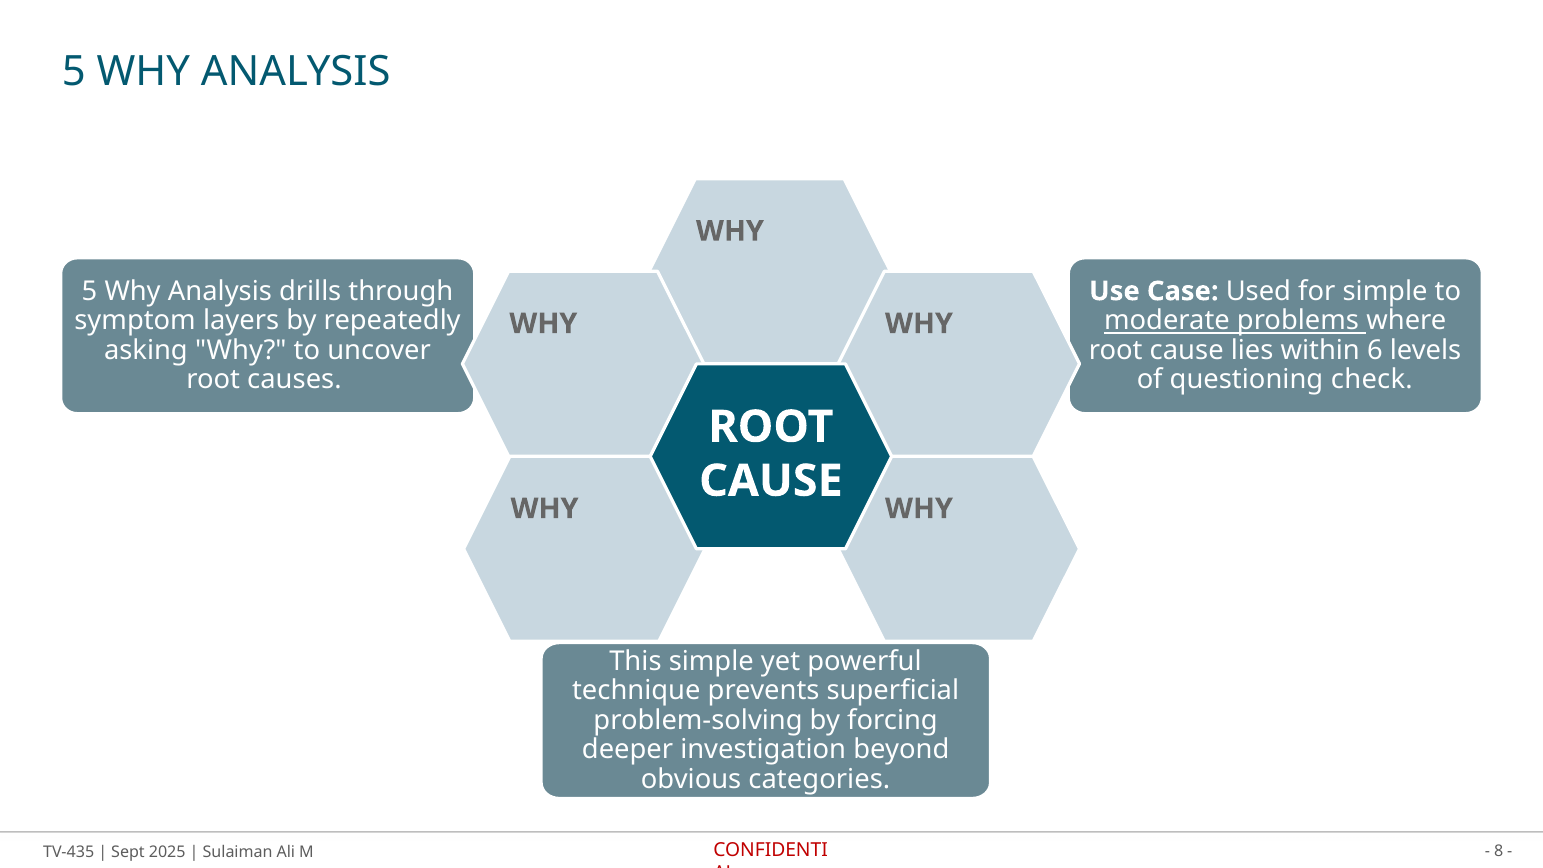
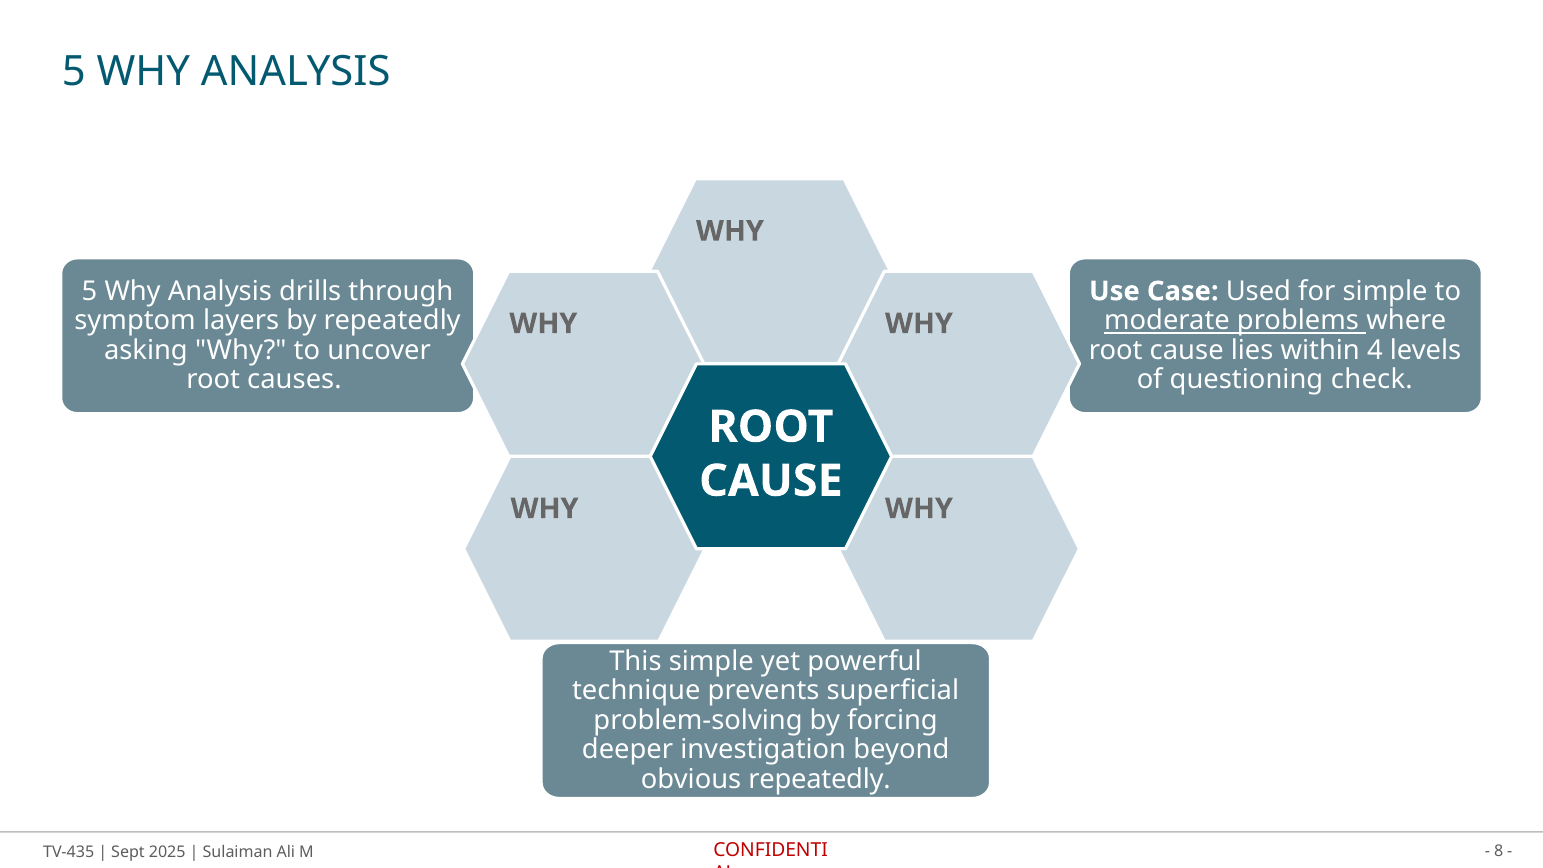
6: 6 -> 4
obvious categories: categories -> repeatedly
